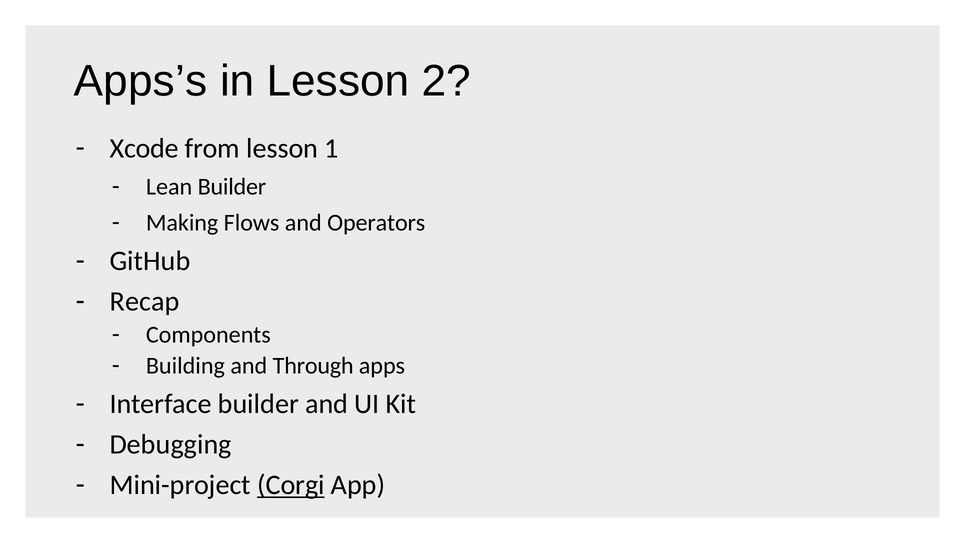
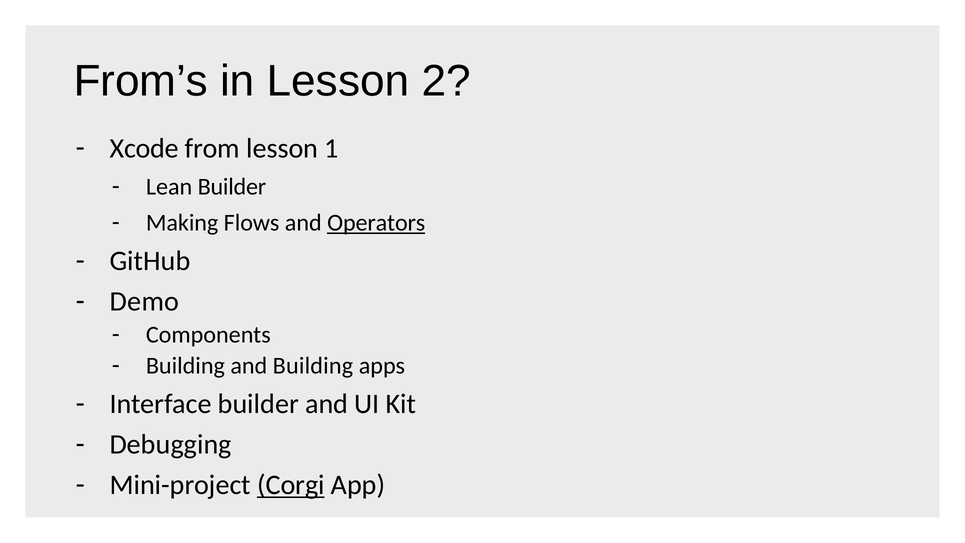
Apps’s: Apps’s -> From’s
Operators underline: none -> present
Recap: Recap -> Demo
and Through: Through -> Building
